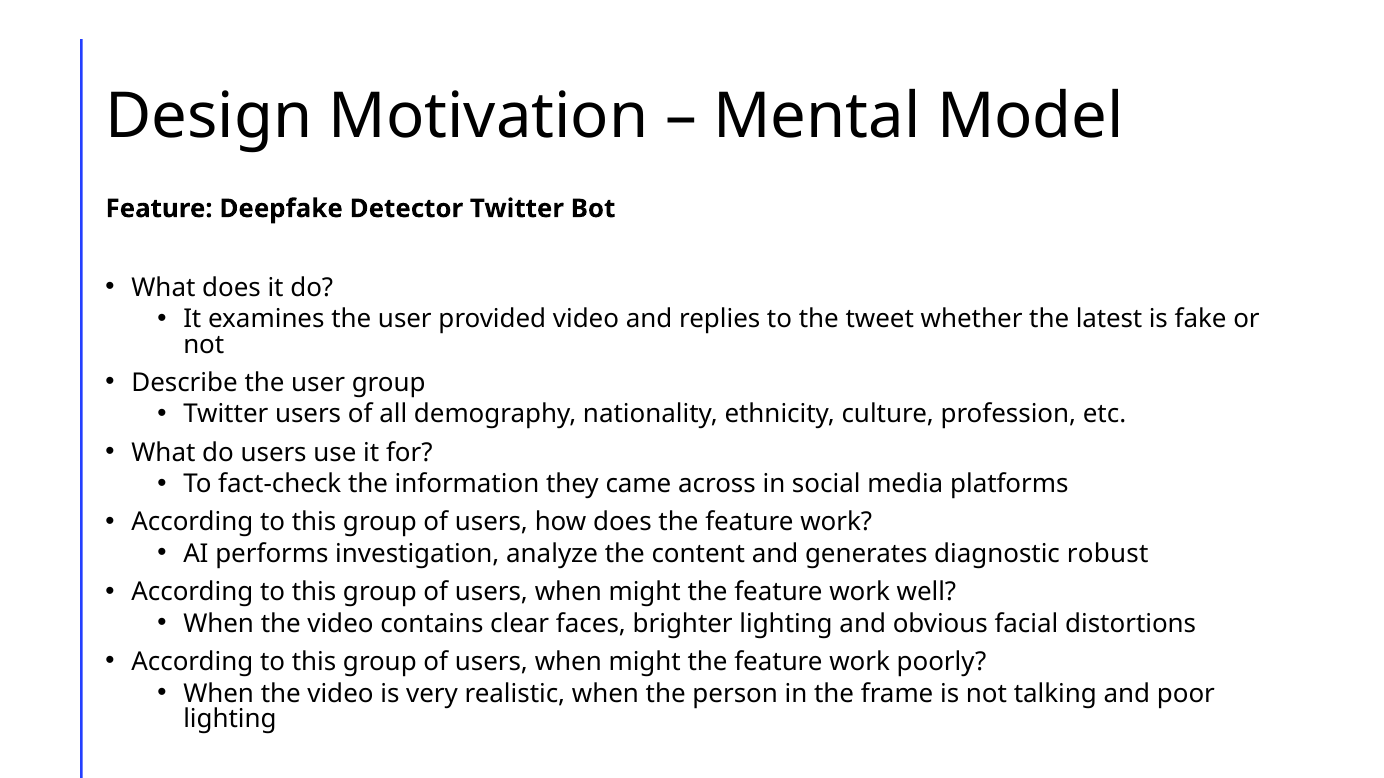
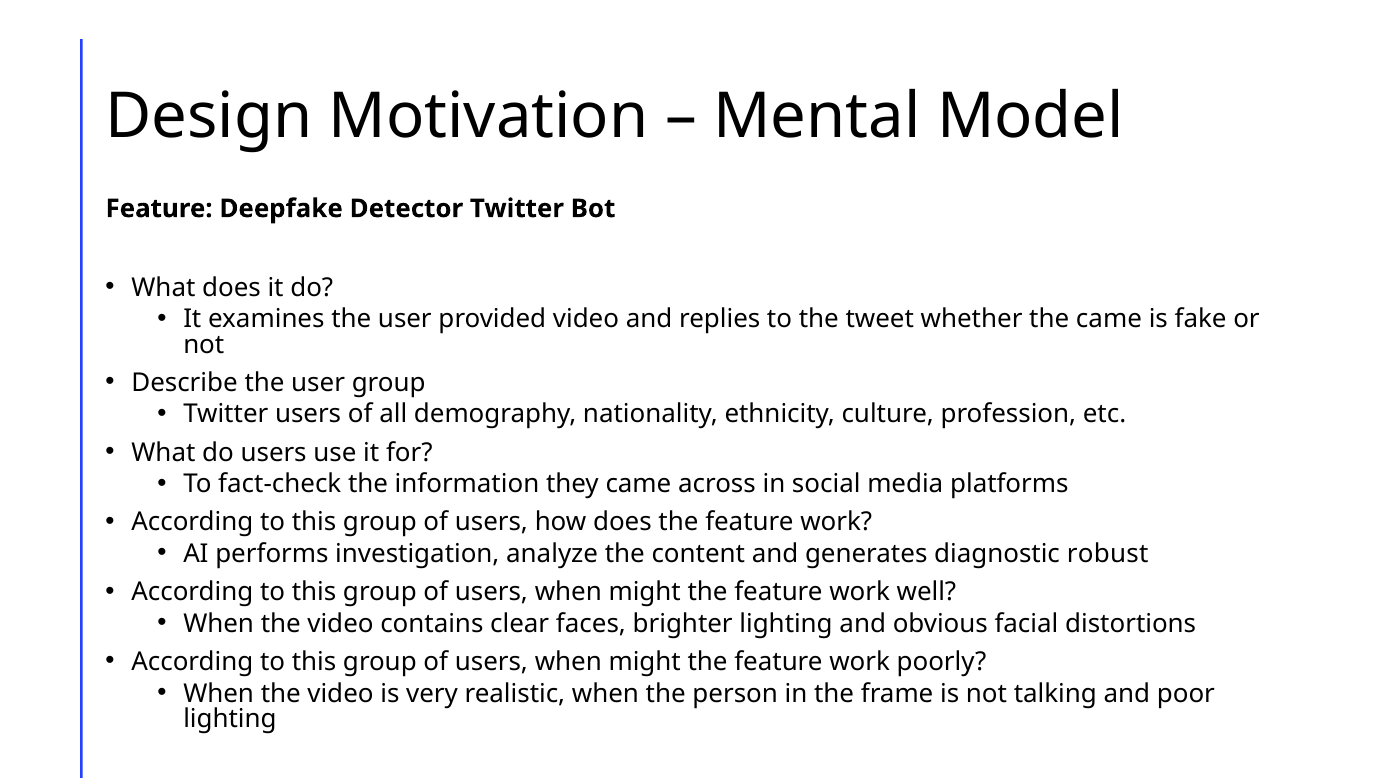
the latest: latest -> came
